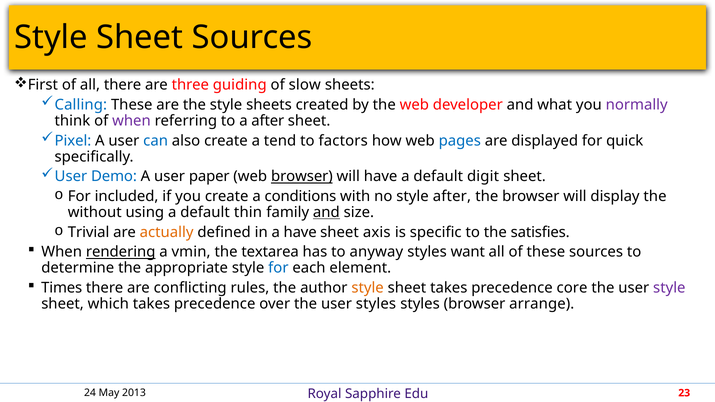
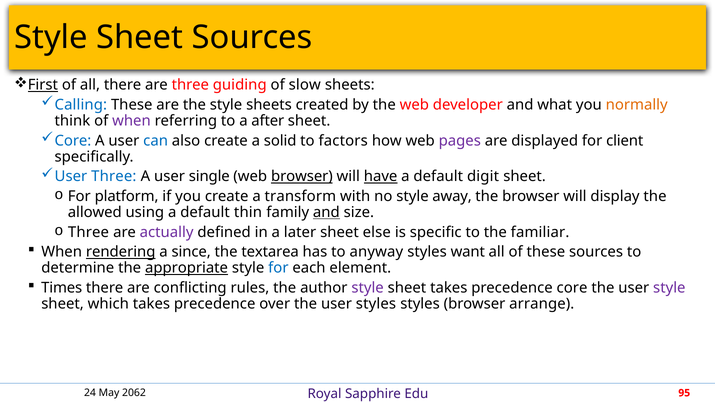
First underline: none -> present
normally colour: purple -> orange
Pixel at (73, 141): Pixel -> Core
tend: tend -> solid
pages colour: blue -> purple
quick: quick -> client
User Demo: Demo -> Three
paper: paper -> single
have at (381, 177) underline: none -> present
included: included -> platform
conditions: conditions -> transform
style after: after -> away
without: without -> allowed
Trivial at (89, 232): Trivial -> Three
actually colour: orange -> purple
a have: have -> later
axis: axis -> else
satisfies: satisfies -> familiar
vmin: vmin -> since
appropriate underline: none -> present
style at (368, 288) colour: orange -> purple
2013: 2013 -> 2062
23: 23 -> 95
